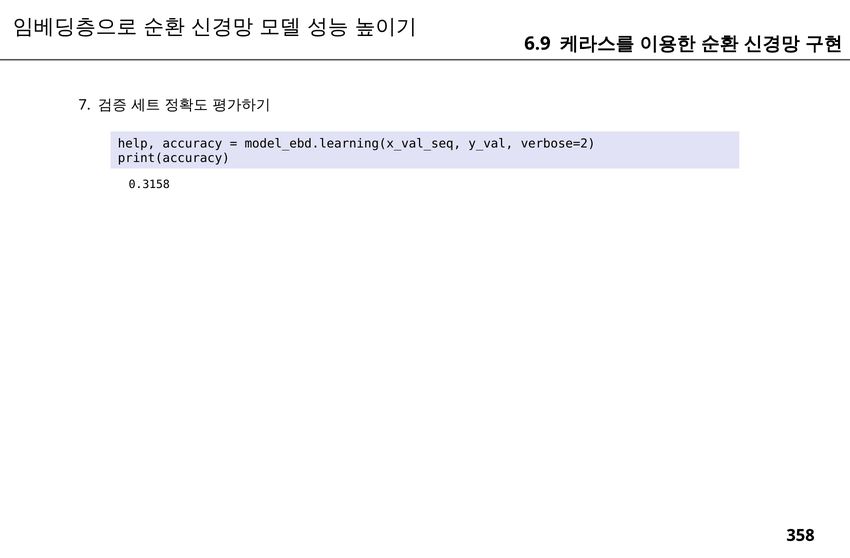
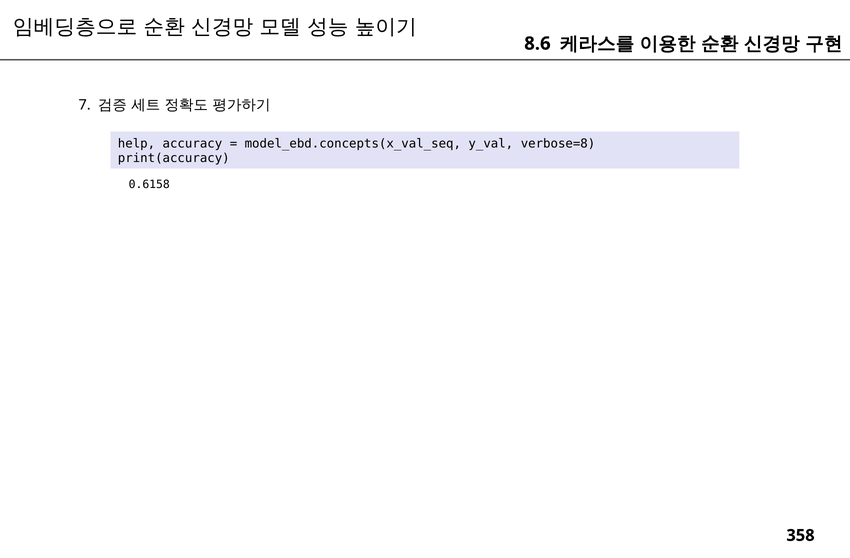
6.9: 6.9 -> 8.6
model_ebd.learning(x_val_seq: model_ebd.learning(x_val_seq -> model_ebd.concepts(x_val_seq
verbose=2: verbose=2 -> verbose=8
0.3158: 0.3158 -> 0.6158
